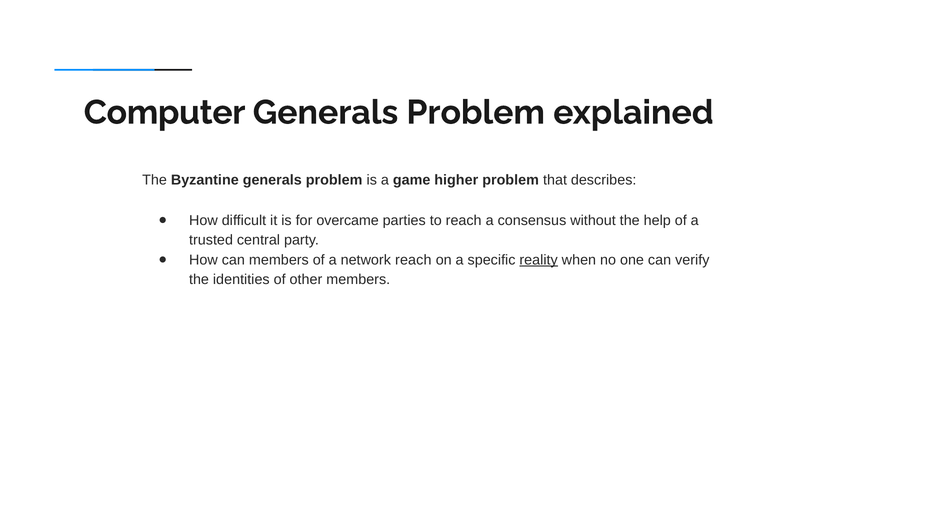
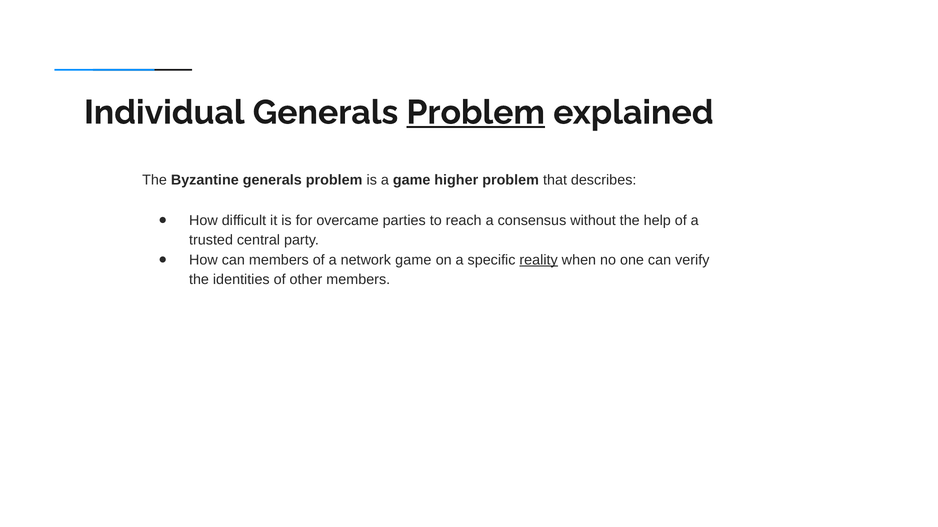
Computer: Computer -> Individual
Problem at (476, 113) underline: none -> present
network reach: reach -> game
